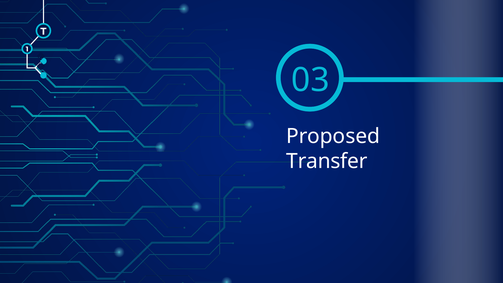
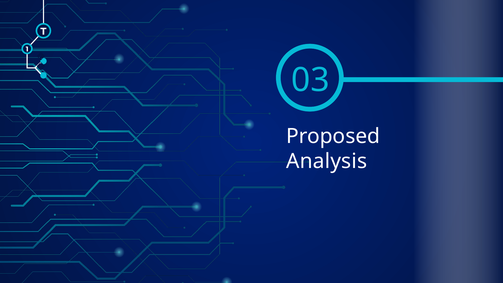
Transfer: Transfer -> Analysis
